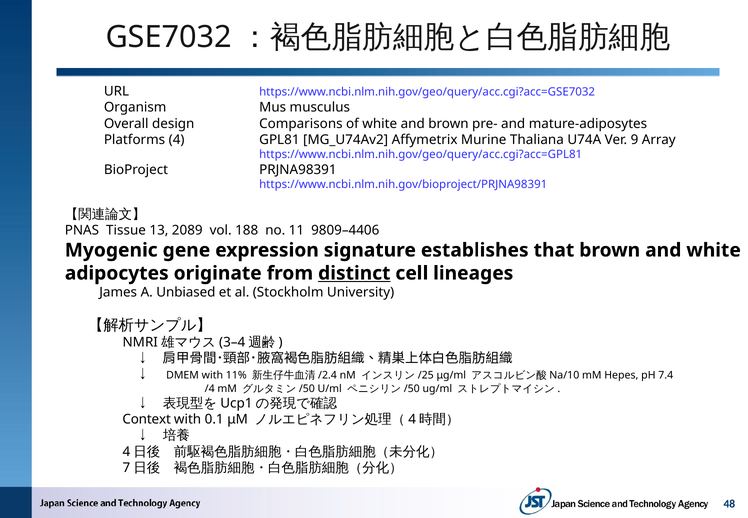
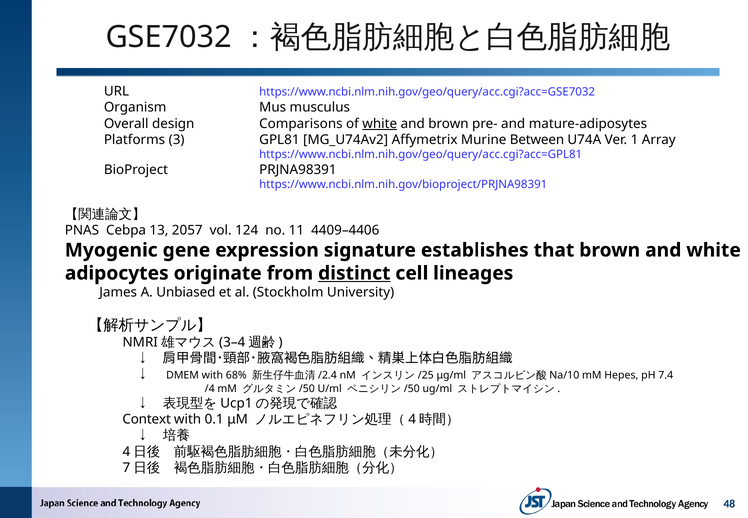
white at (380, 124) underline: none -> present
4: 4 -> 3
Thaliana: Thaliana -> Between
9: 9 -> 1
Tissue: Tissue -> Cebpa
2089: 2089 -> 2057
188: 188 -> 124
9809–4406: 9809–4406 -> 4409–4406
11%: 11% -> 68%
